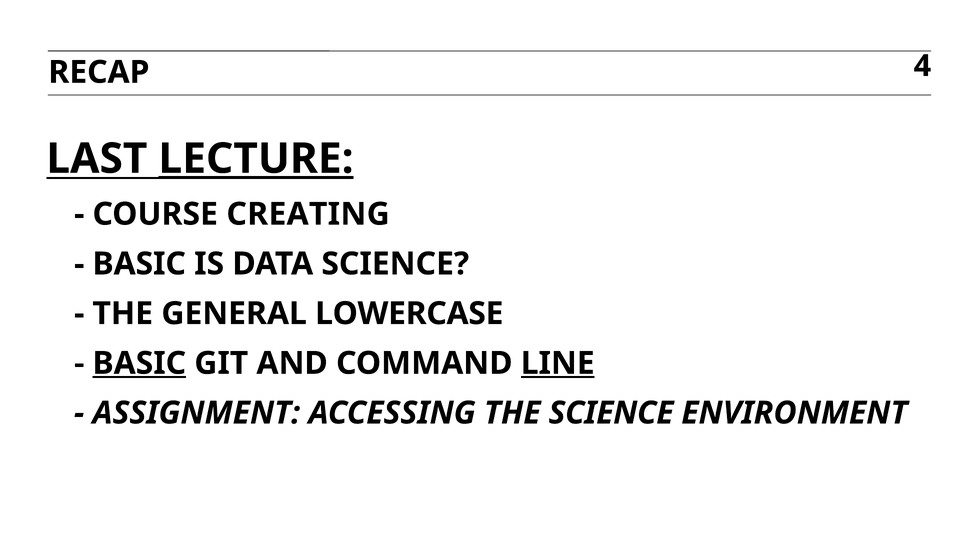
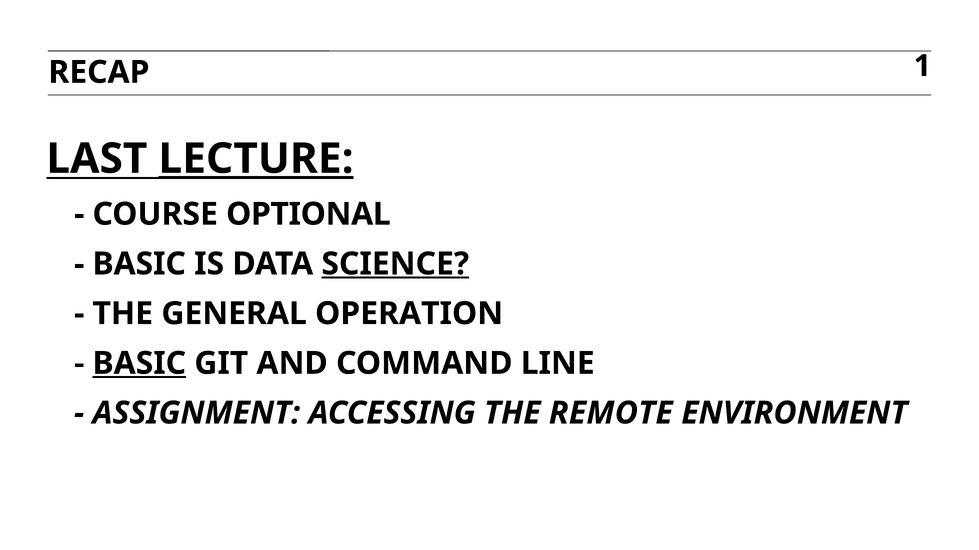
4: 4 -> 1
CREATING: CREATING -> OPTIONAL
SCIENCE at (395, 264) underline: none -> present
LOWERCASE: LOWERCASE -> OPERATION
LINE underline: present -> none
THE SCIENCE: SCIENCE -> REMOTE
